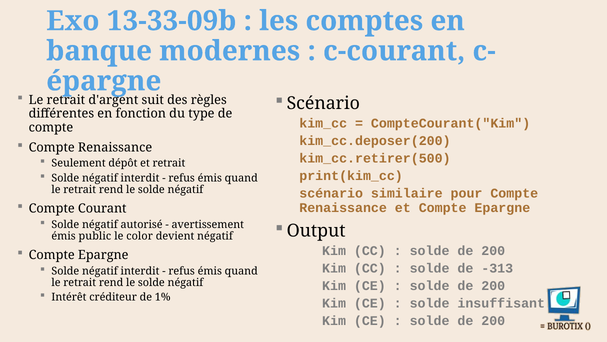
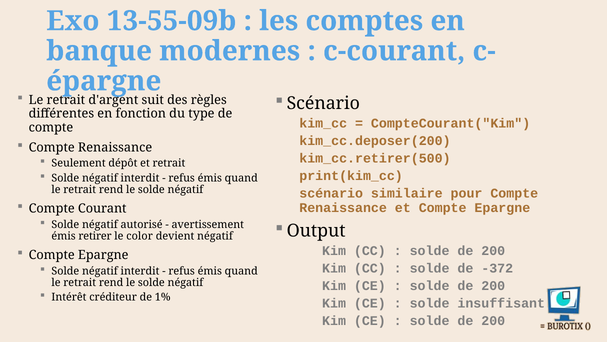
13-33-09b: 13-33-09b -> 13-55-09b
public: public -> retirer
-313: -313 -> -372
